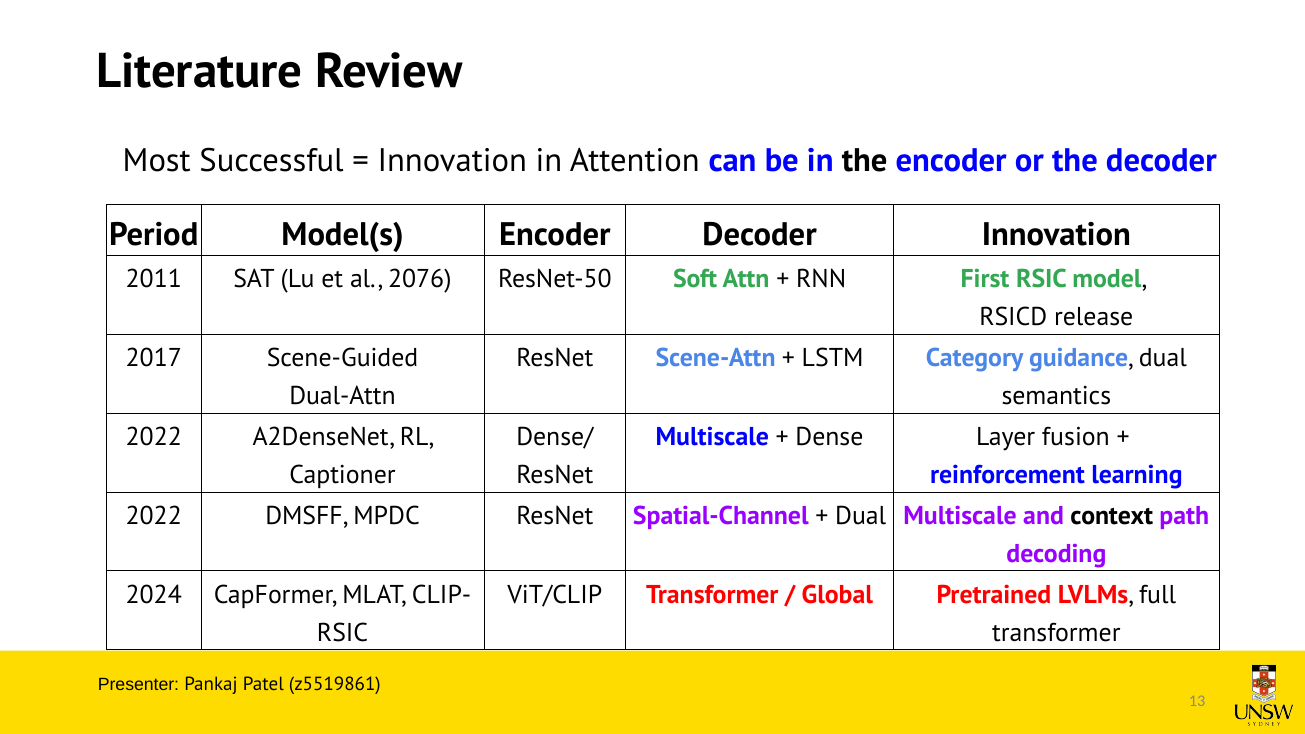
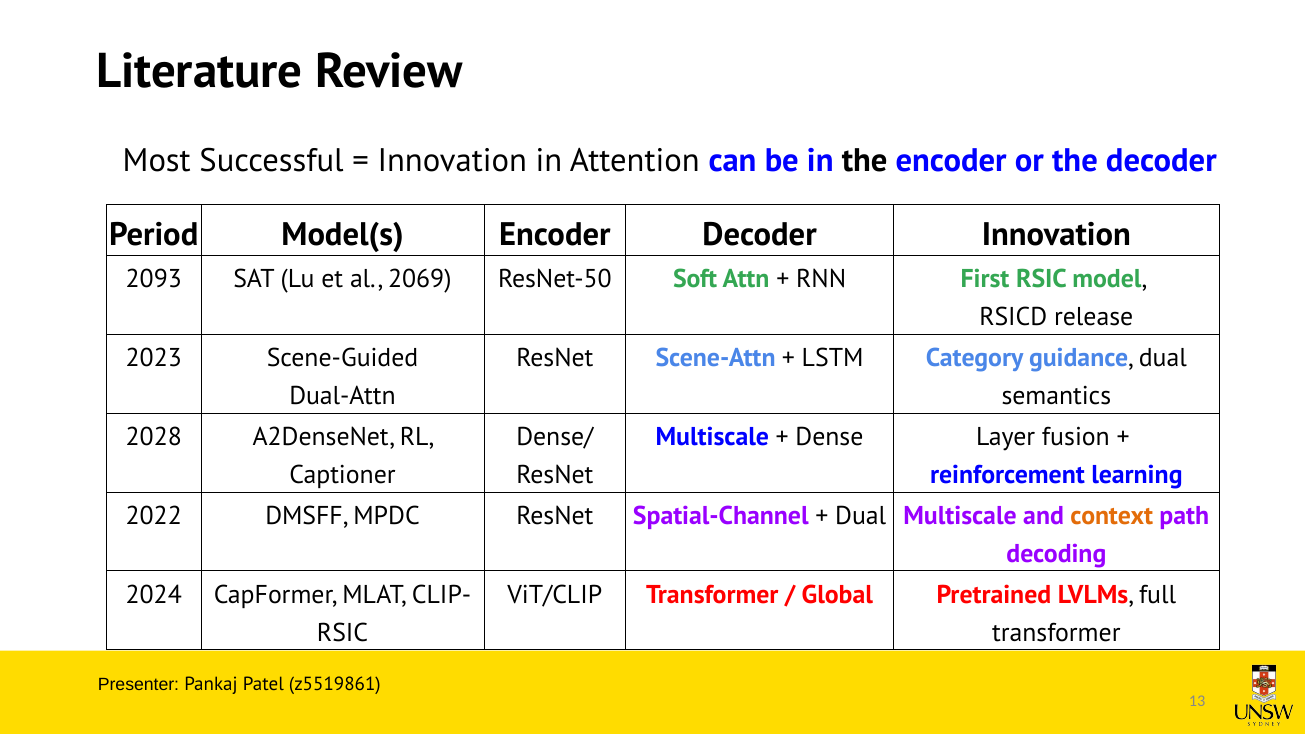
2011: 2011 -> 2093
2076: 2076 -> 2069
2017: 2017 -> 2023
2022 at (154, 437): 2022 -> 2028
context colour: black -> orange
